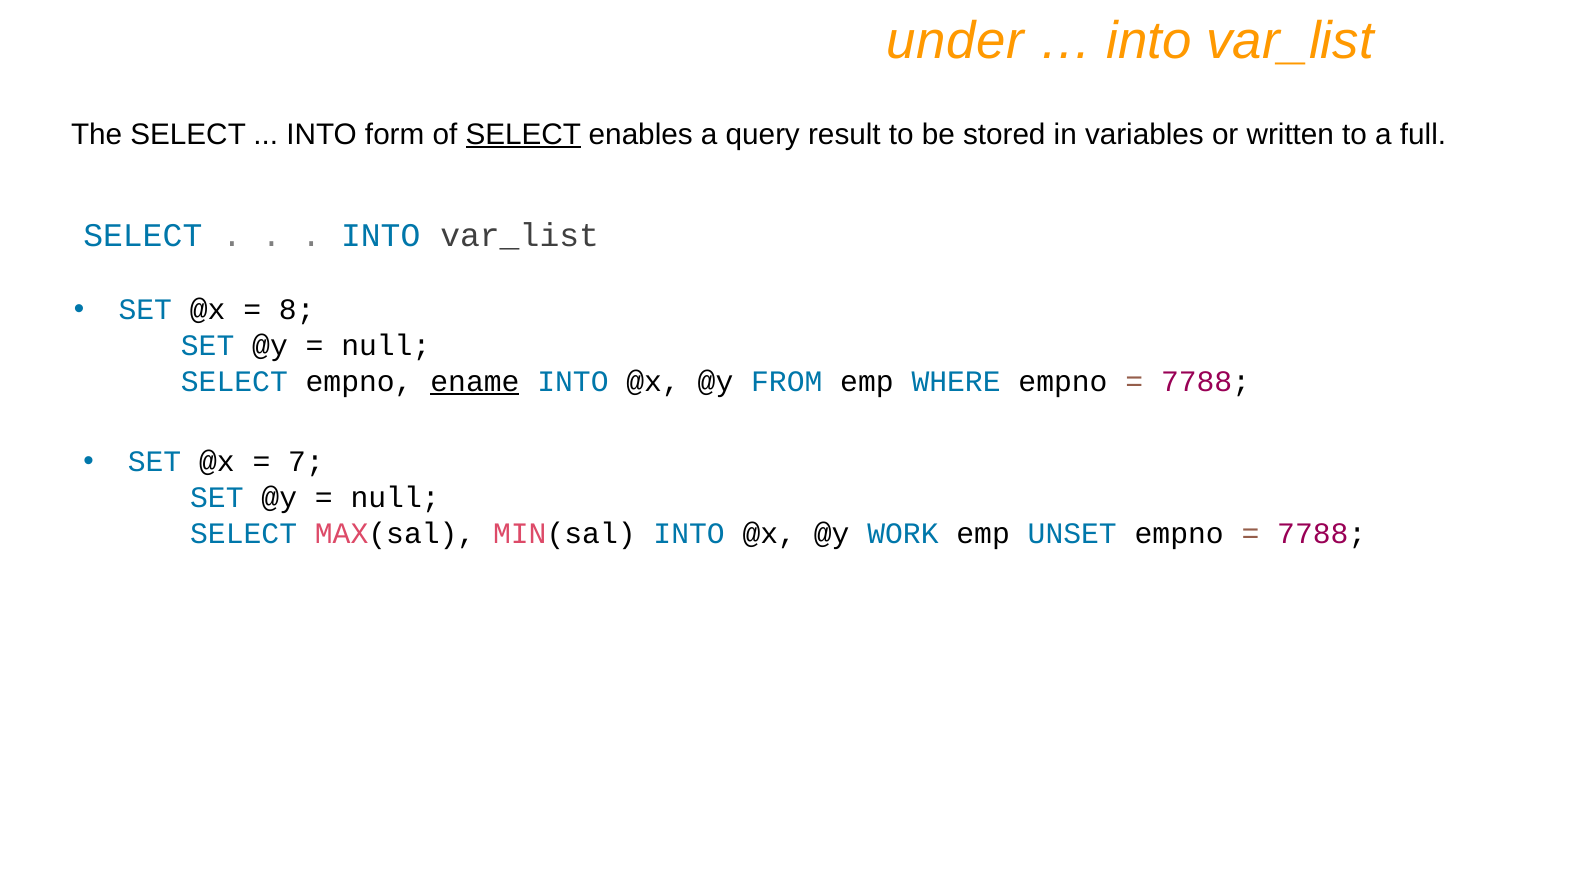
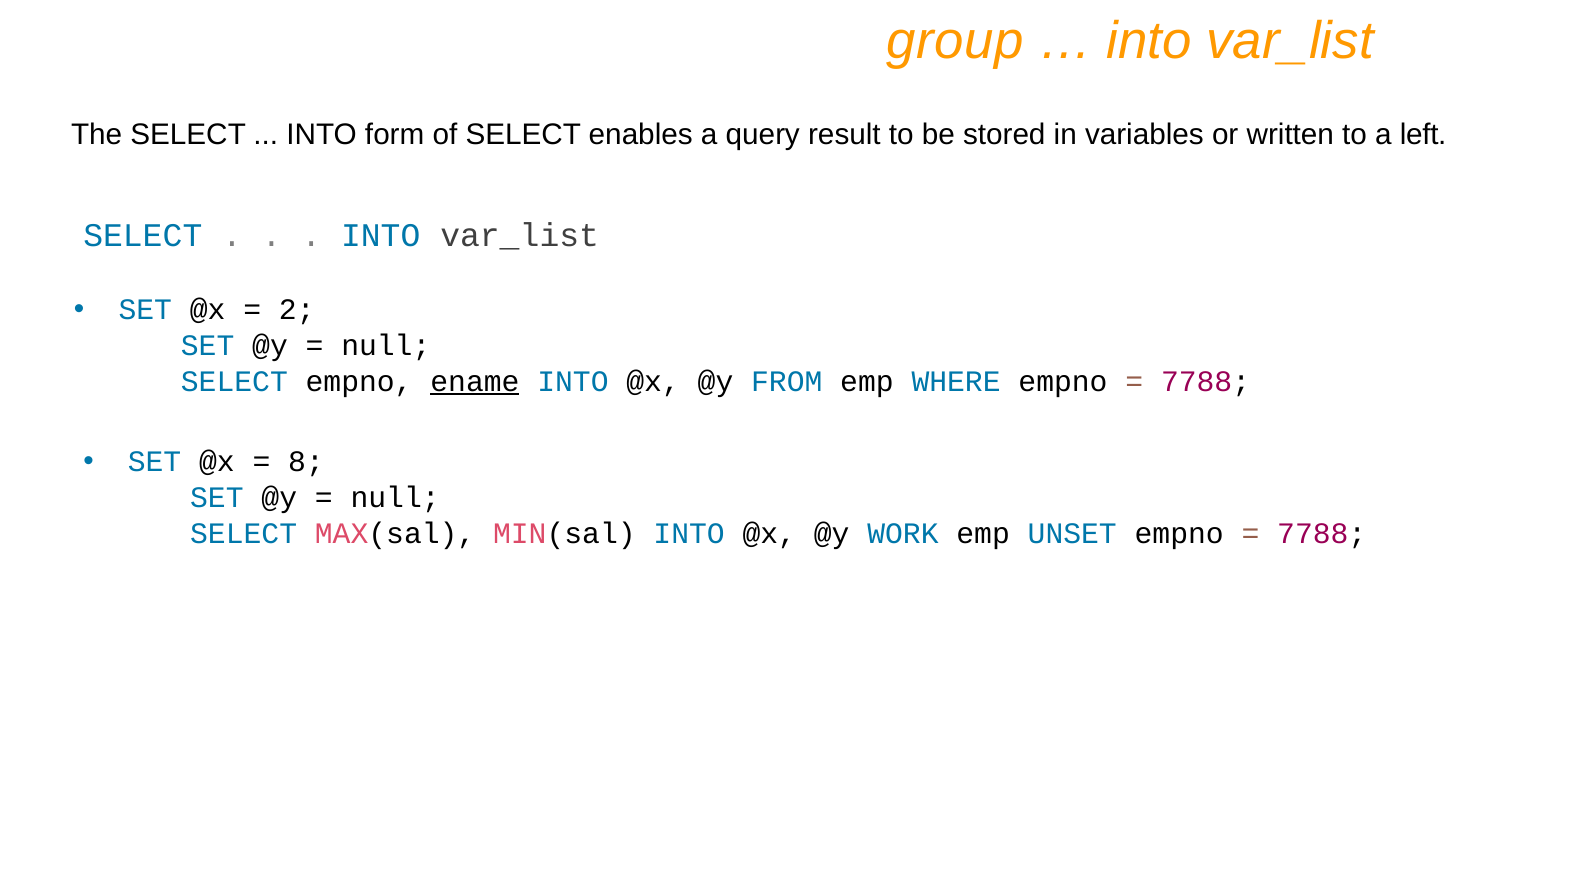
under: under -> group
SELECT at (523, 135) underline: present -> none
full: full -> left
8: 8 -> 2
7: 7 -> 8
